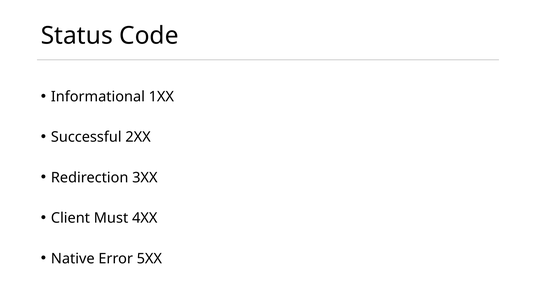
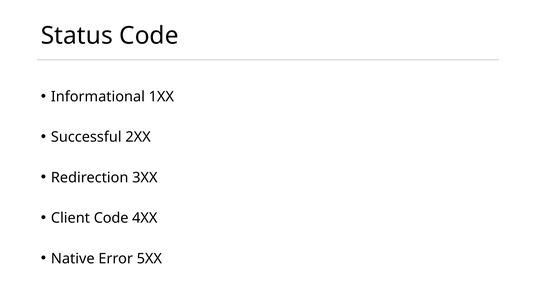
Client Must: Must -> Code
